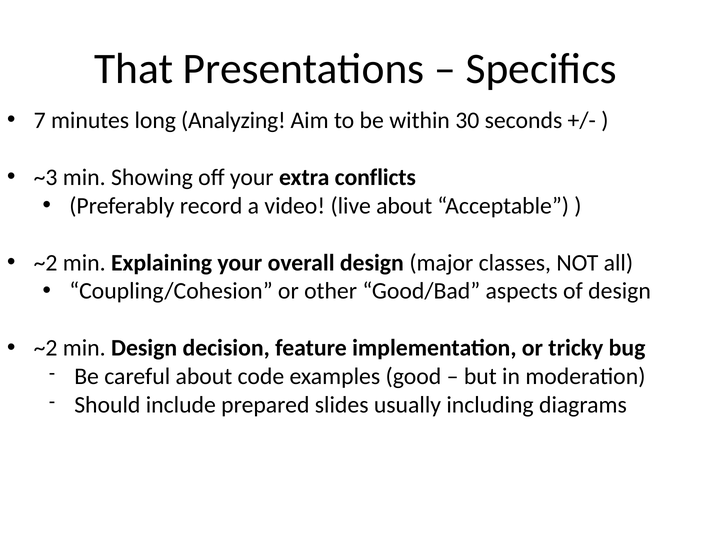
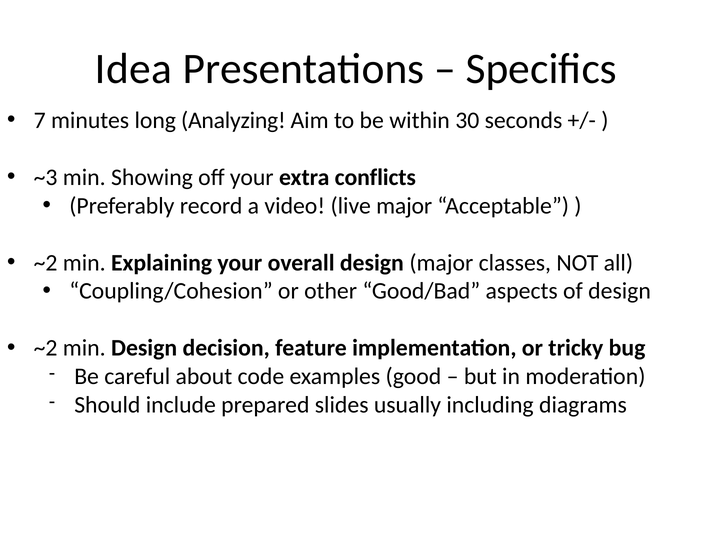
That: That -> Idea
live about: about -> major
